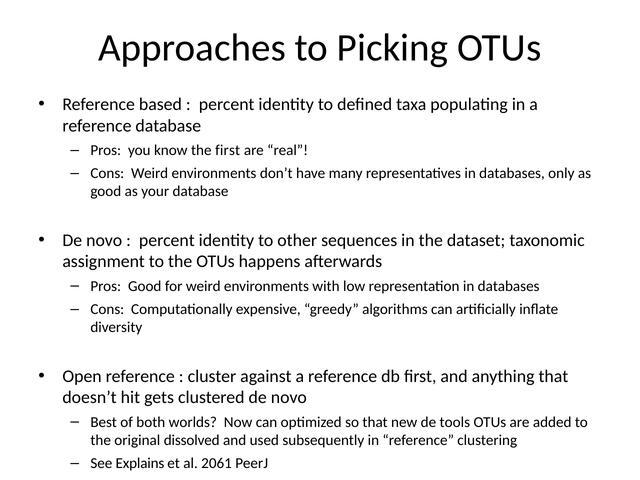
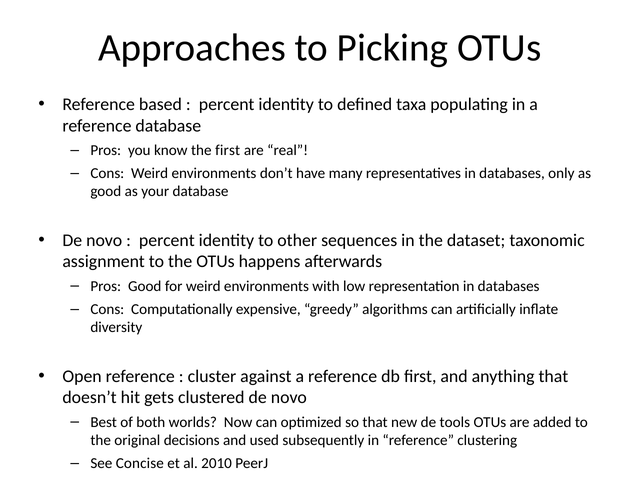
dissolved: dissolved -> decisions
Explains: Explains -> Concise
2061: 2061 -> 2010
